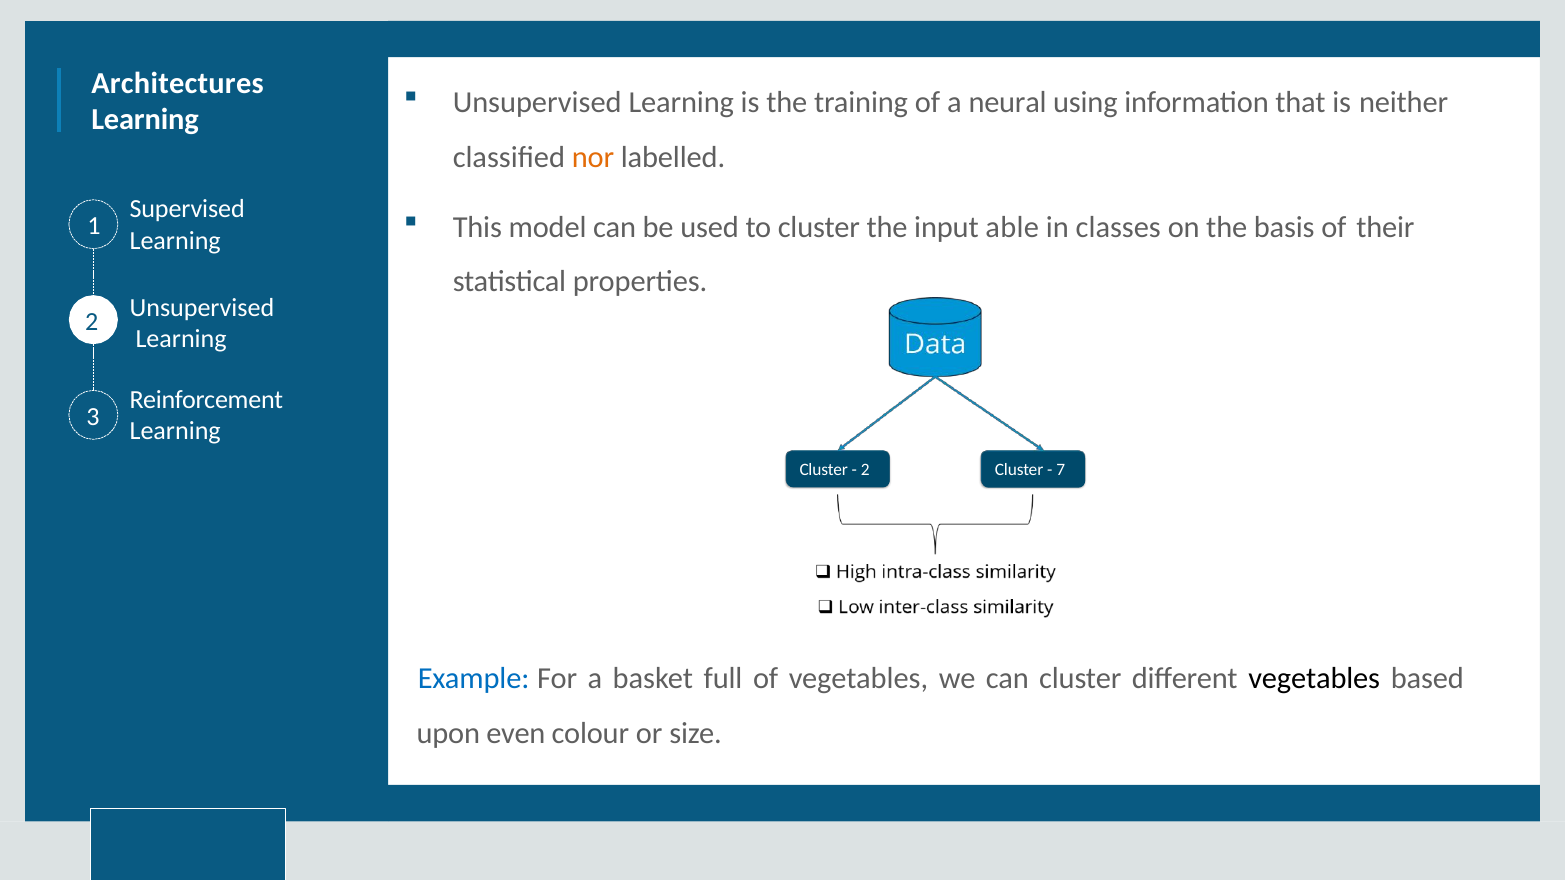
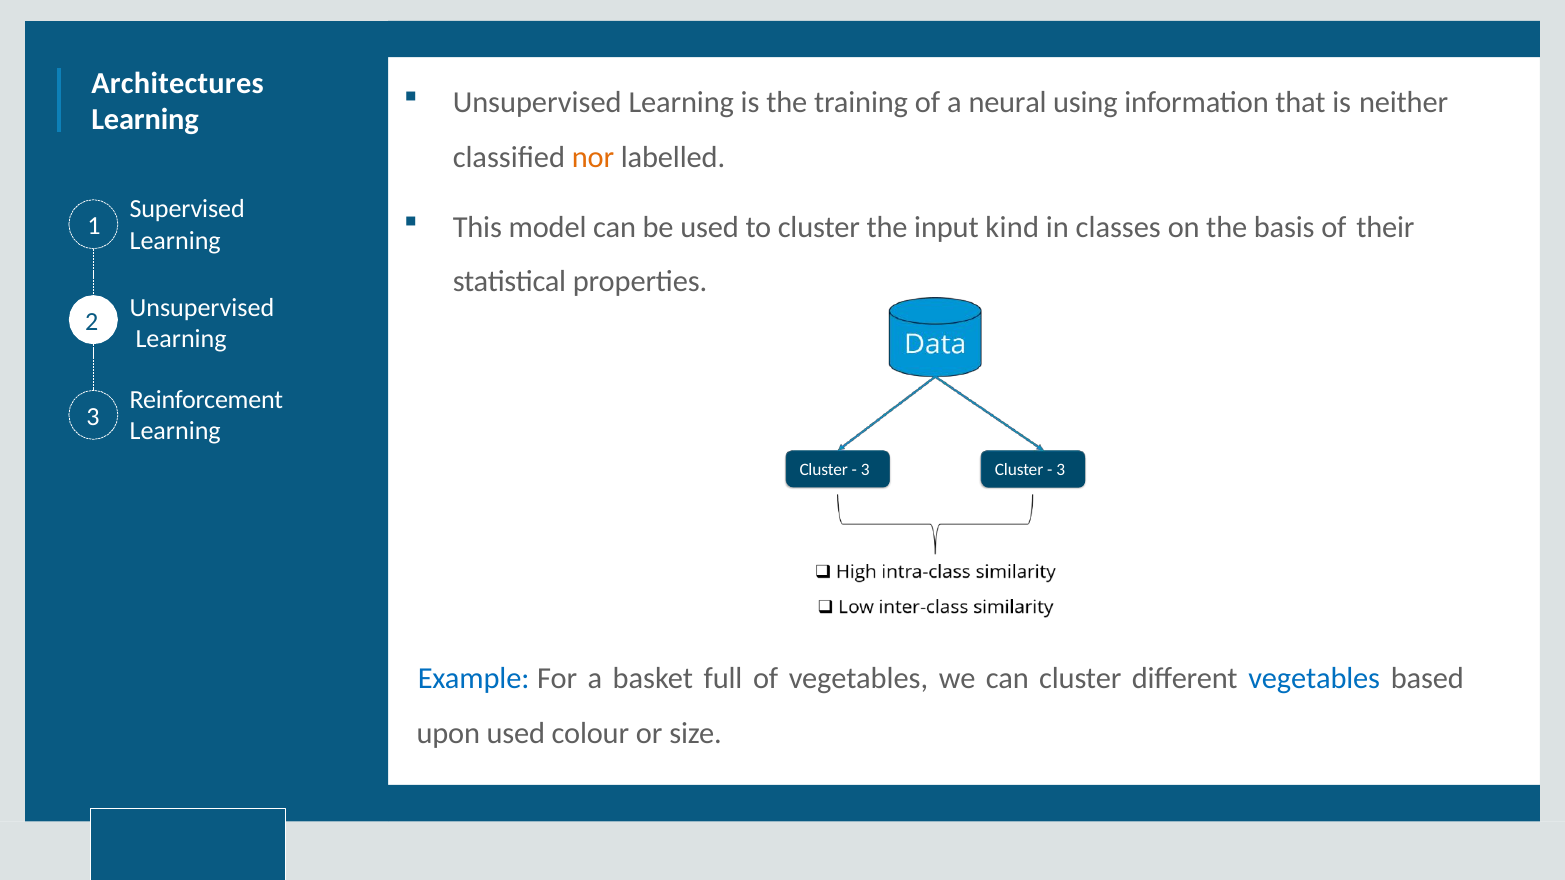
able: able -> kind
2 at (865, 470): 2 -> 3
7 at (1061, 470): 7 -> 3
vegetables at (1314, 679) colour: black -> blue
upon even: even -> used
